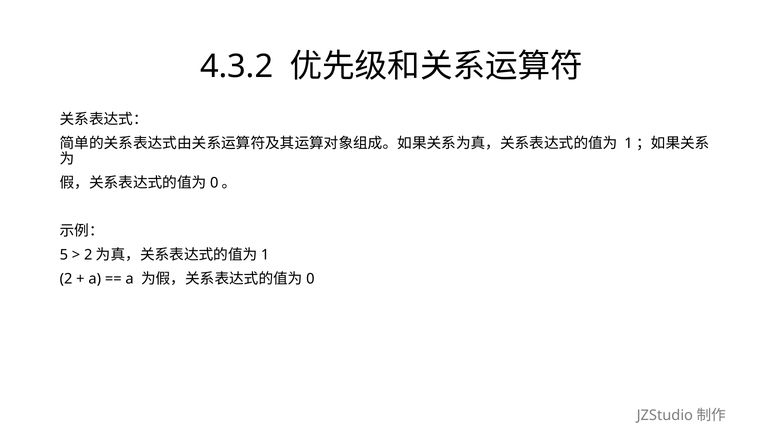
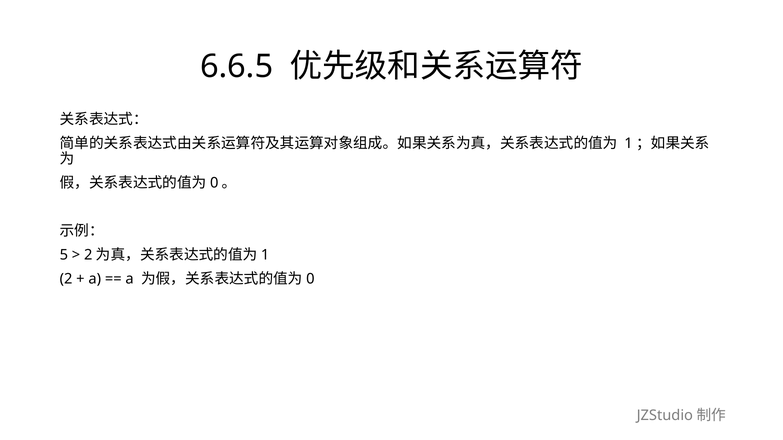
4.3.2: 4.3.2 -> 6.6.5
